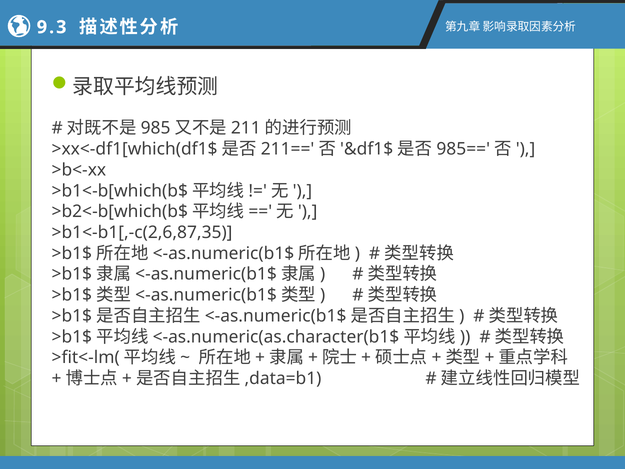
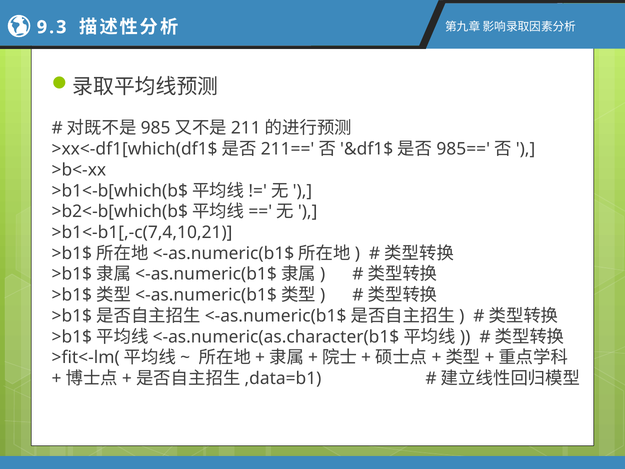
>b1<-b1[,-c(2,6,87,35: >b1<-b1[,-c(2,6,87,35 -> >b1<-b1[,-c(7,4,10,21
